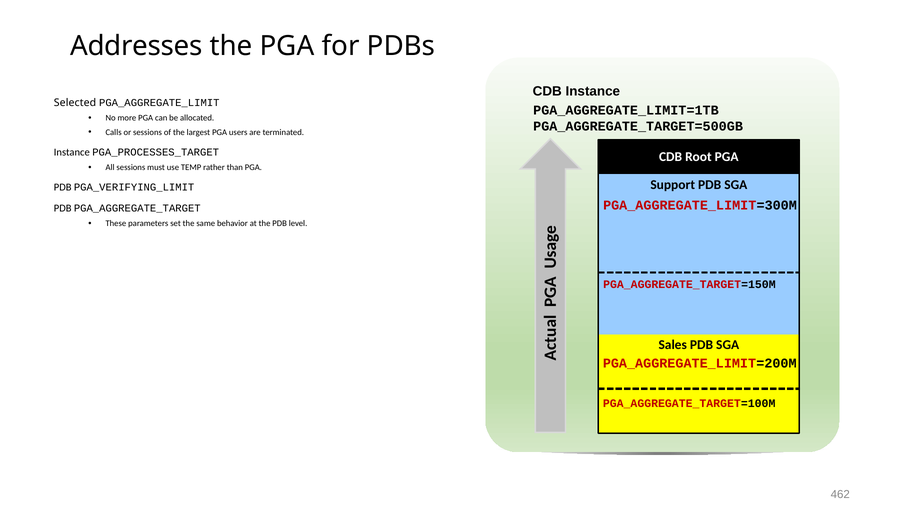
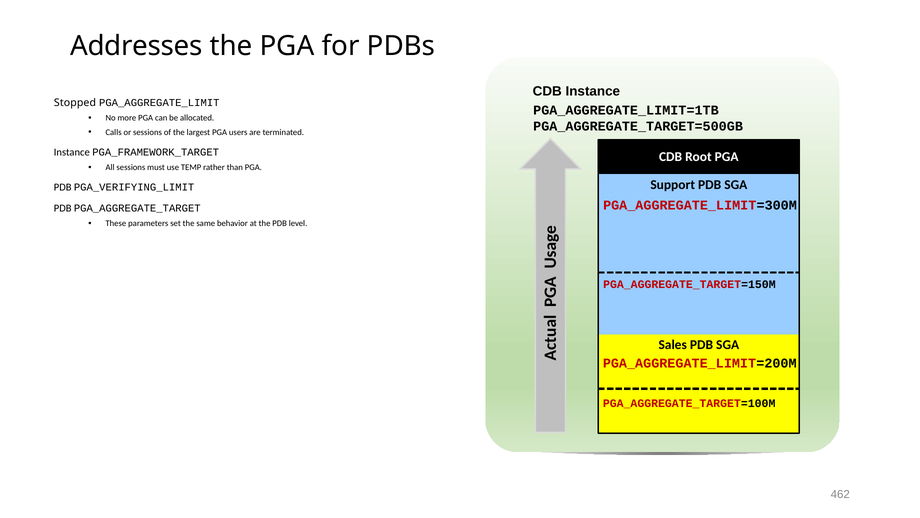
Selected: Selected -> Stopped
PGA_PROCESSES_TARGET: PGA_PROCESSES_TARGET -> PGA_FRAMEWORK_TARGET
